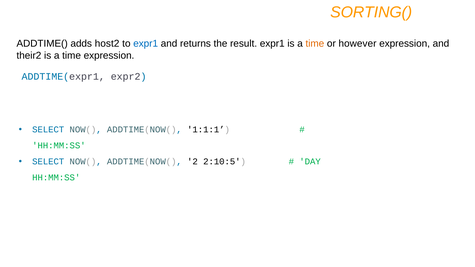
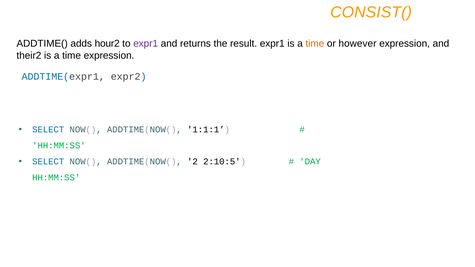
SORTING(: SORTING( -> CONSIST(
host2: host2 -> hour2
expr1 at (146, 44) colour: blue -> purple
